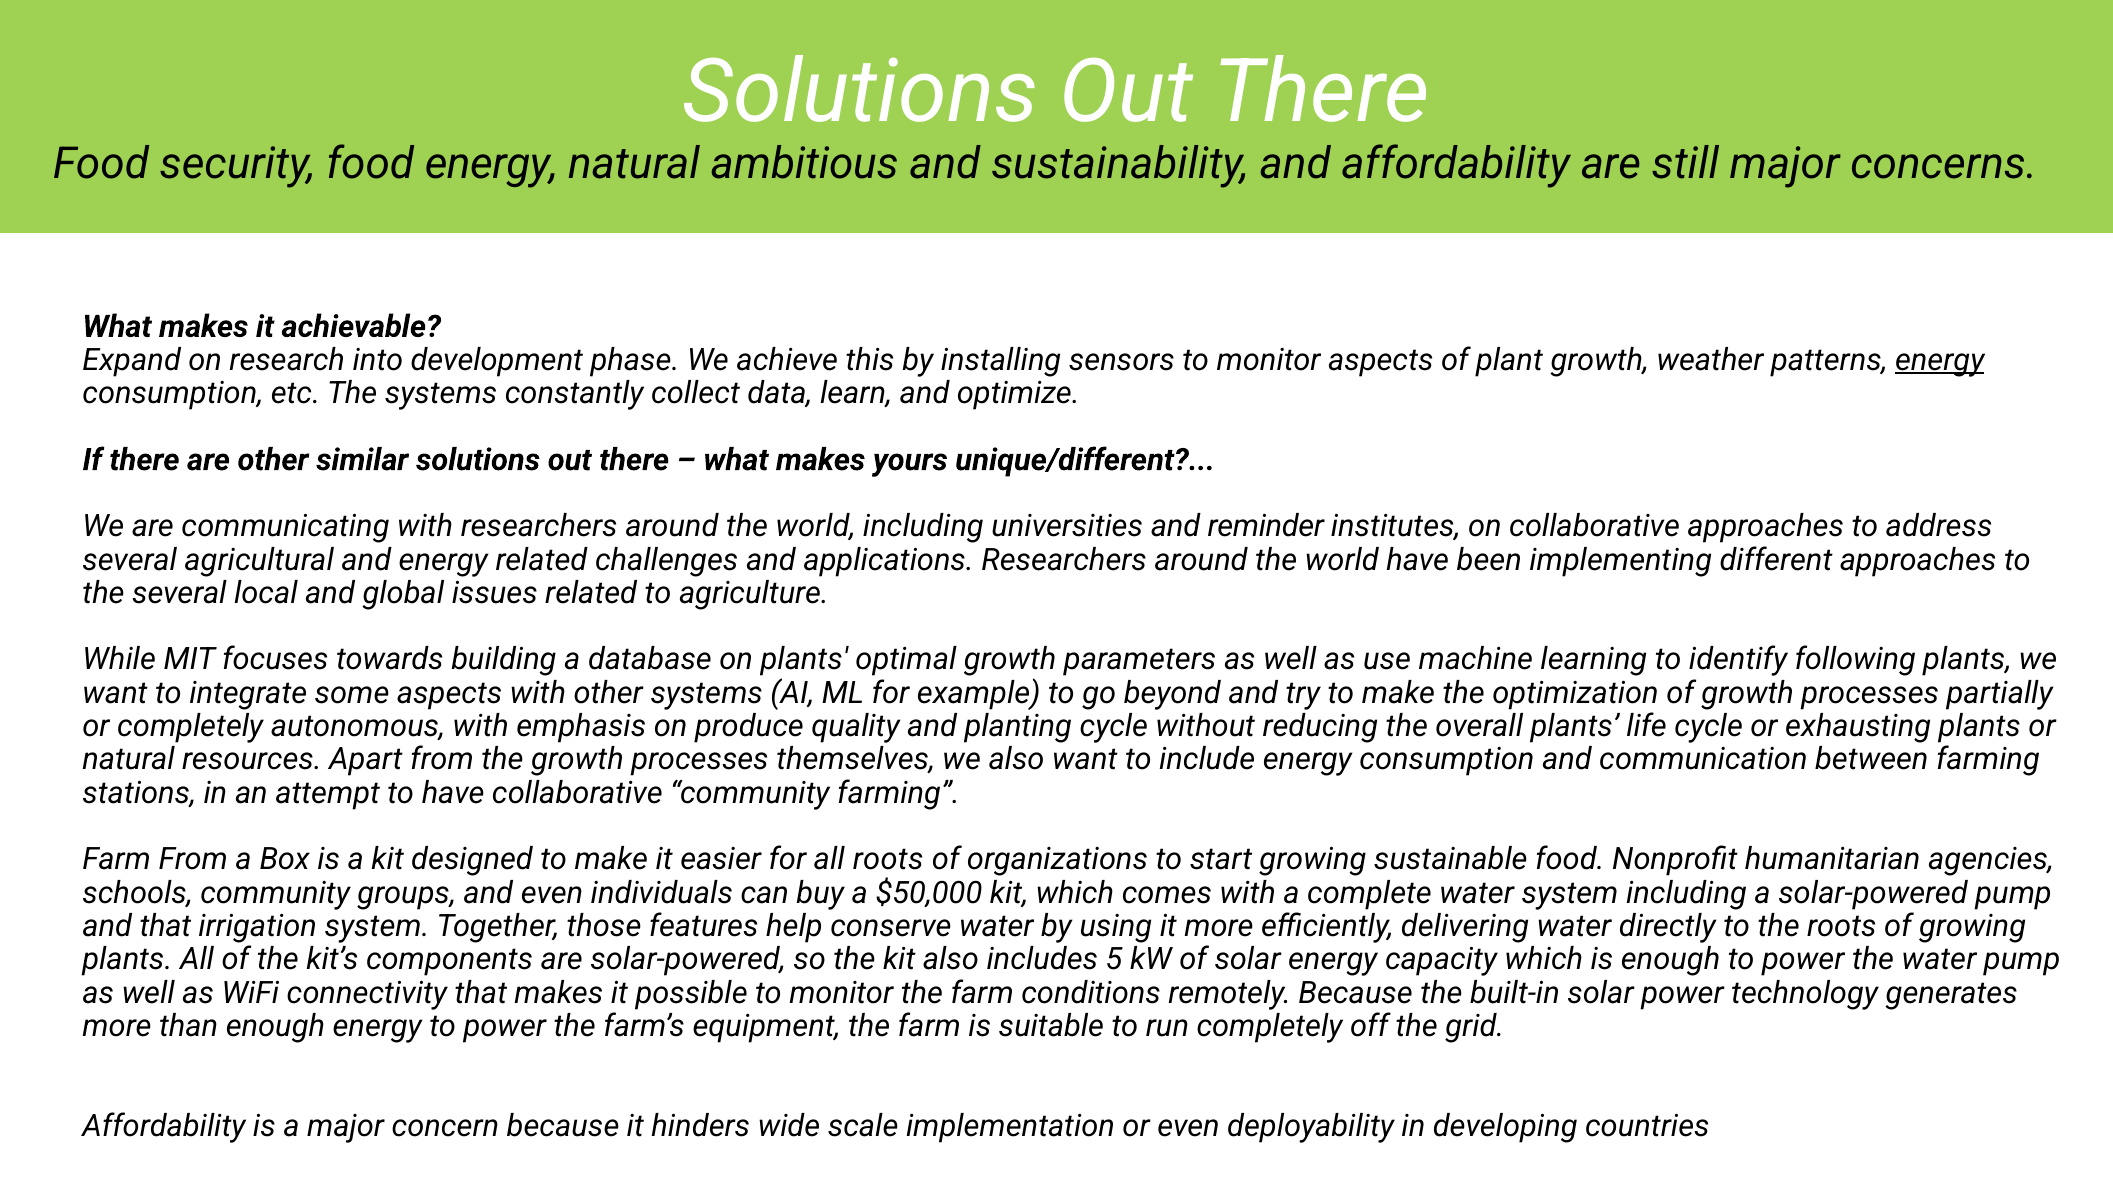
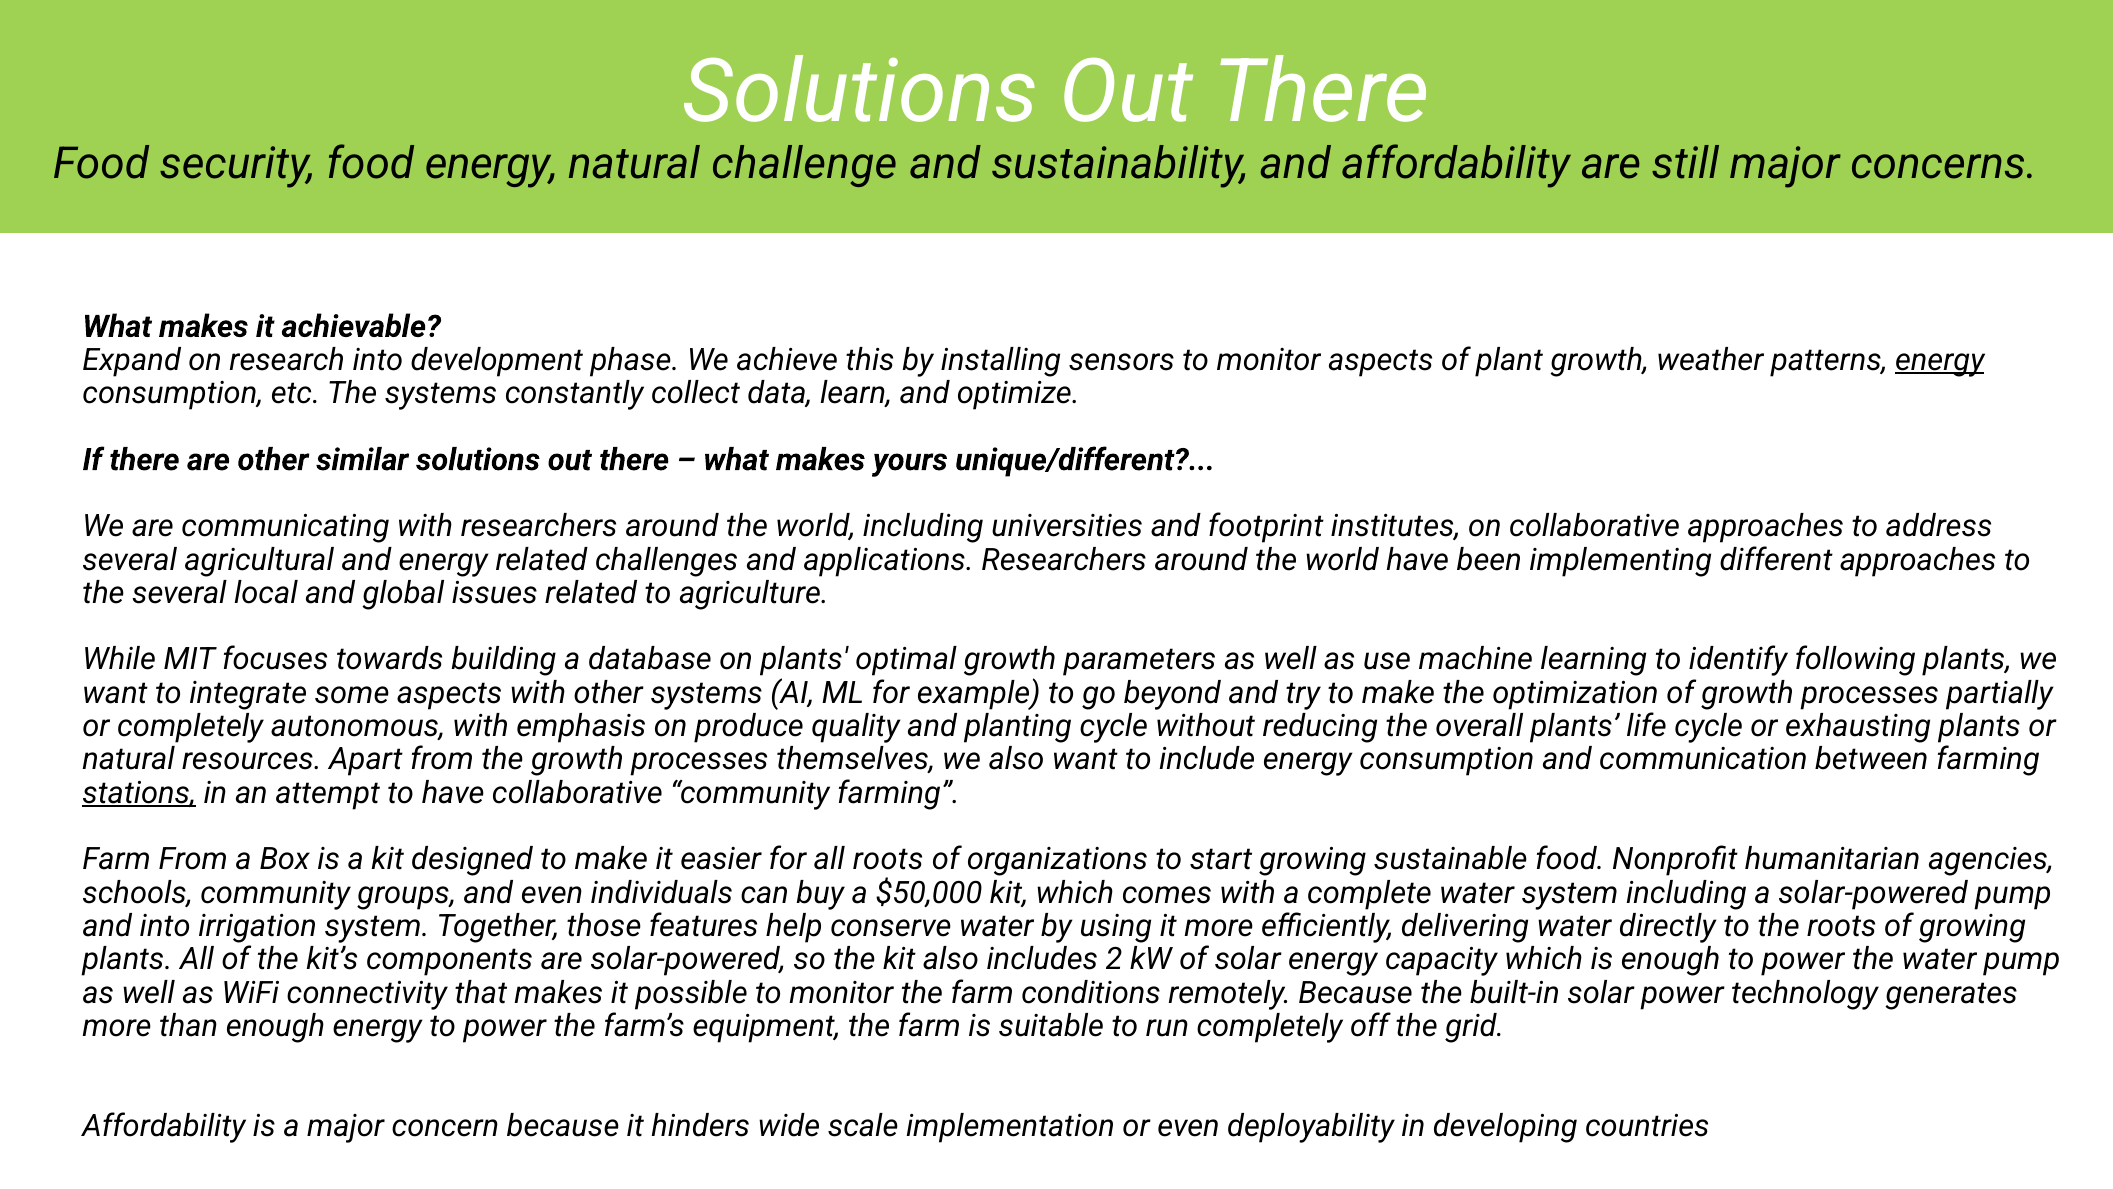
ambitious: ambitious -> challenge
reminder: reminder -> footprint
stations underline: none -> present
and that: that -> into
5: 5 -> 2
